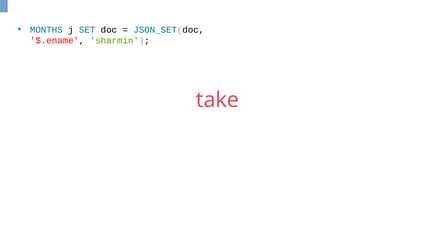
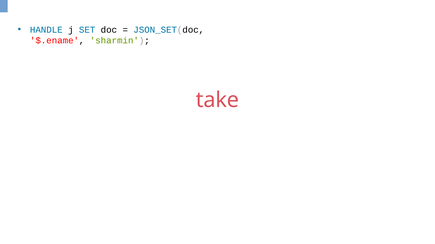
MONTHS: MONTHS -> HANDLE
